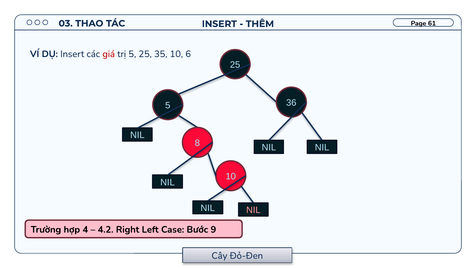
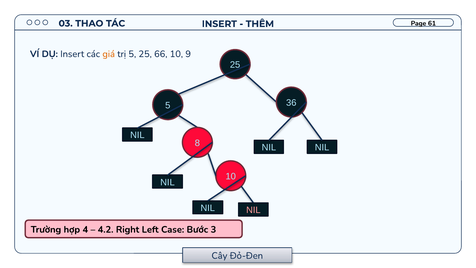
giá colour: red -> orange
35: 35 -> 66
6: 6 -> 9
9: 9 -> 3
